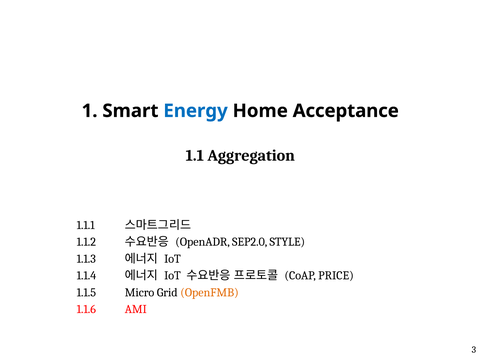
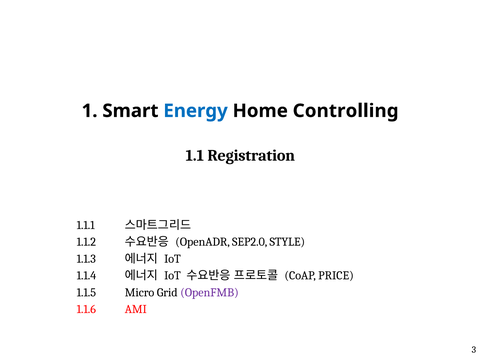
Acceptance: Acceptance -> Controlling
Aggregation: Aggregation -> Registration
OpenFMB colour: orange -> purple
